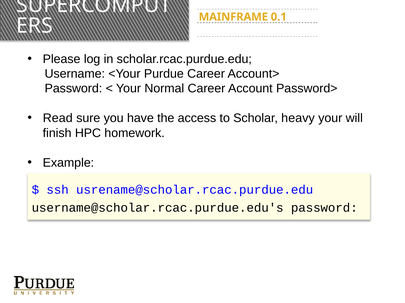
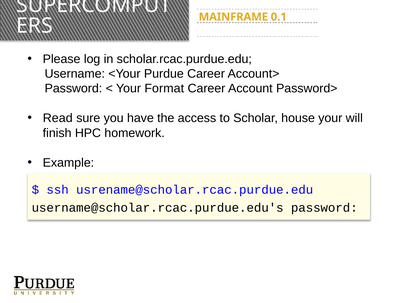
Normal: Normal -> Format
heavy: heavy -> house
